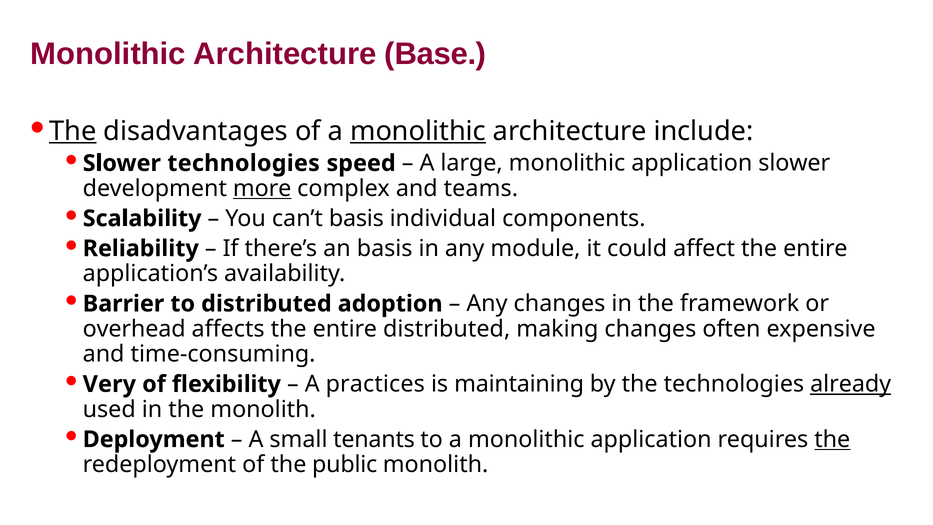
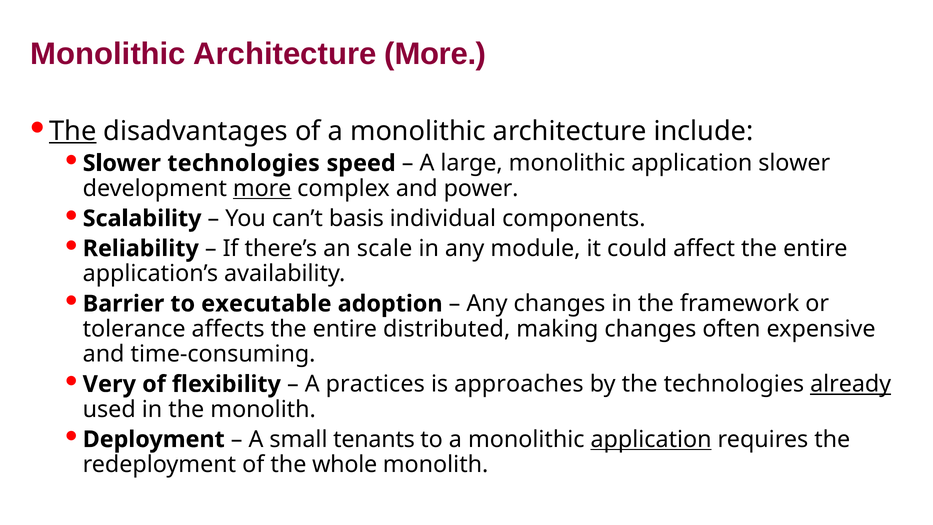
Architecture Base: Base -> More
monolithic at (418, 131) underline: present -> none
teams: teams -> power
an basis: basis -> scale
to distributed: distributed -> executable
overhead: overhead -> tolerance
maintaining: maintaining -> approaches
application at (651, 439) underline: none -> present
the at (832, 439) underline: present -> none
public: public -> whole
